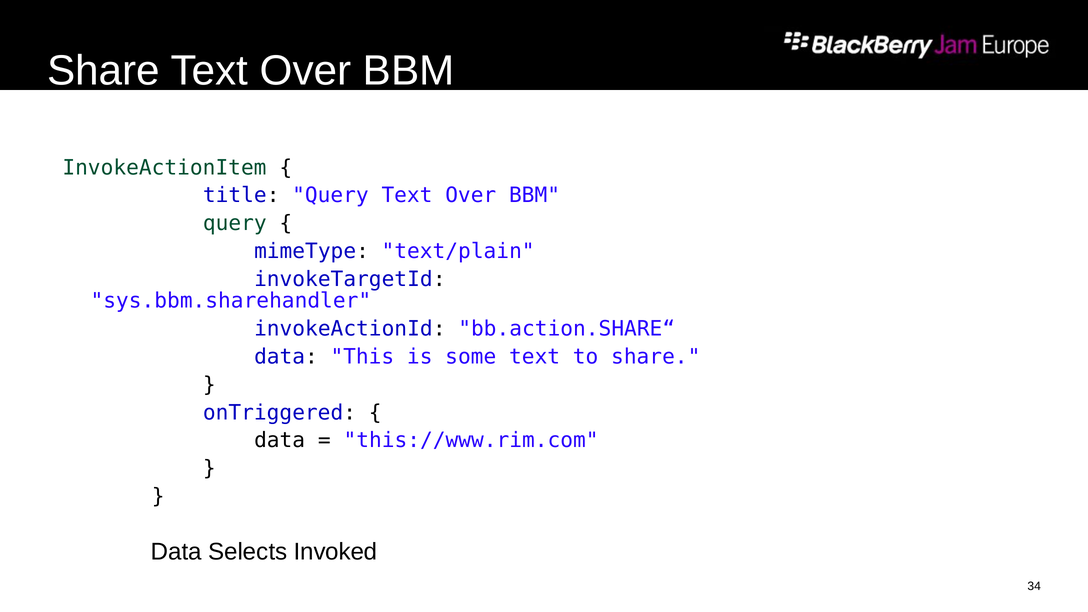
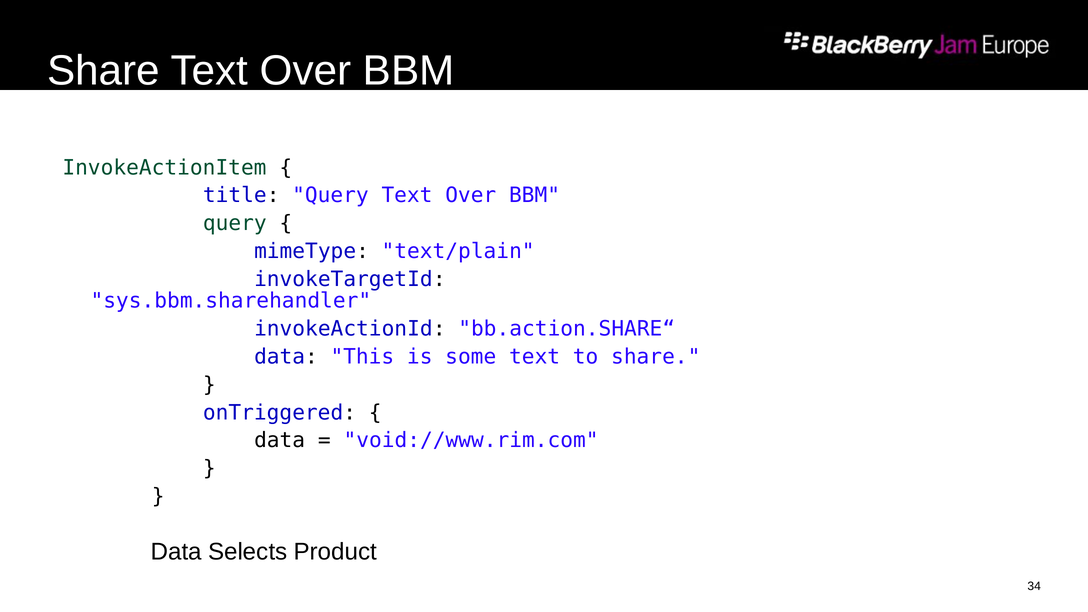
this://www.rim.com: this://www.rim.com -> void://www.rim.com
Invoked: Invoked -> Product
